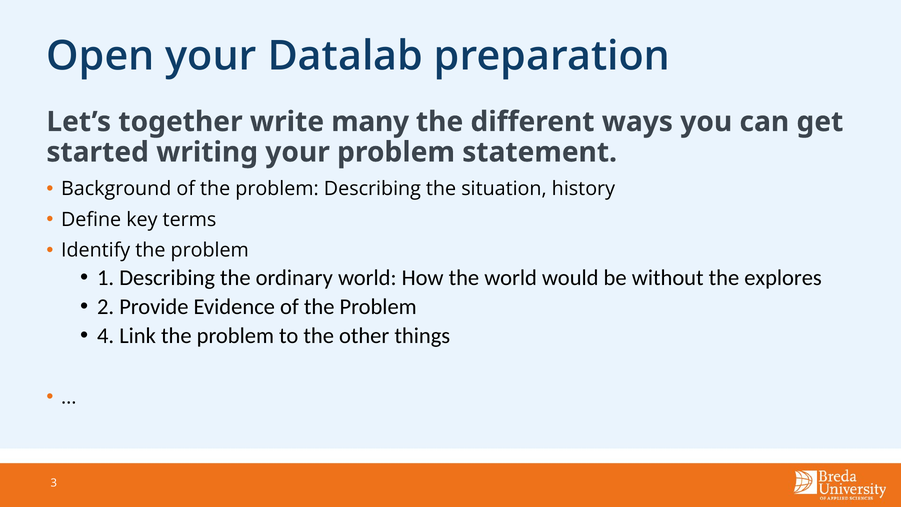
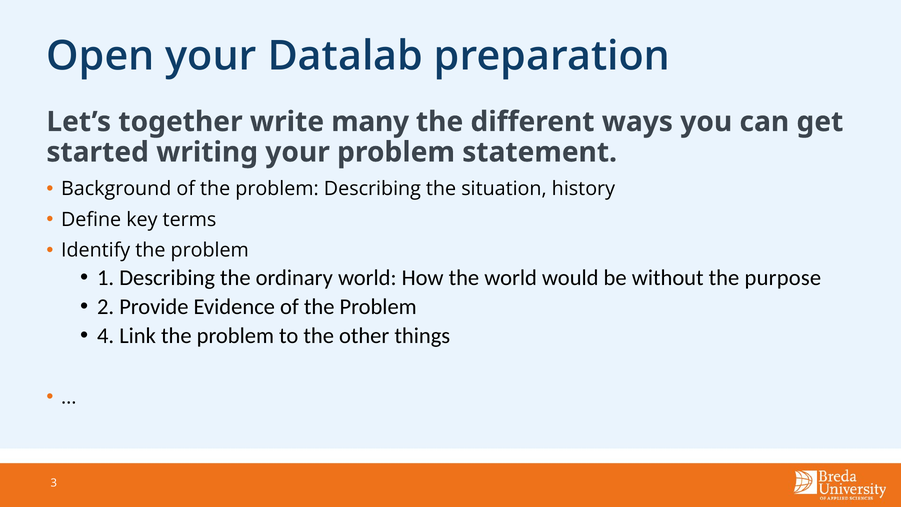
explores: explores -> purpose
